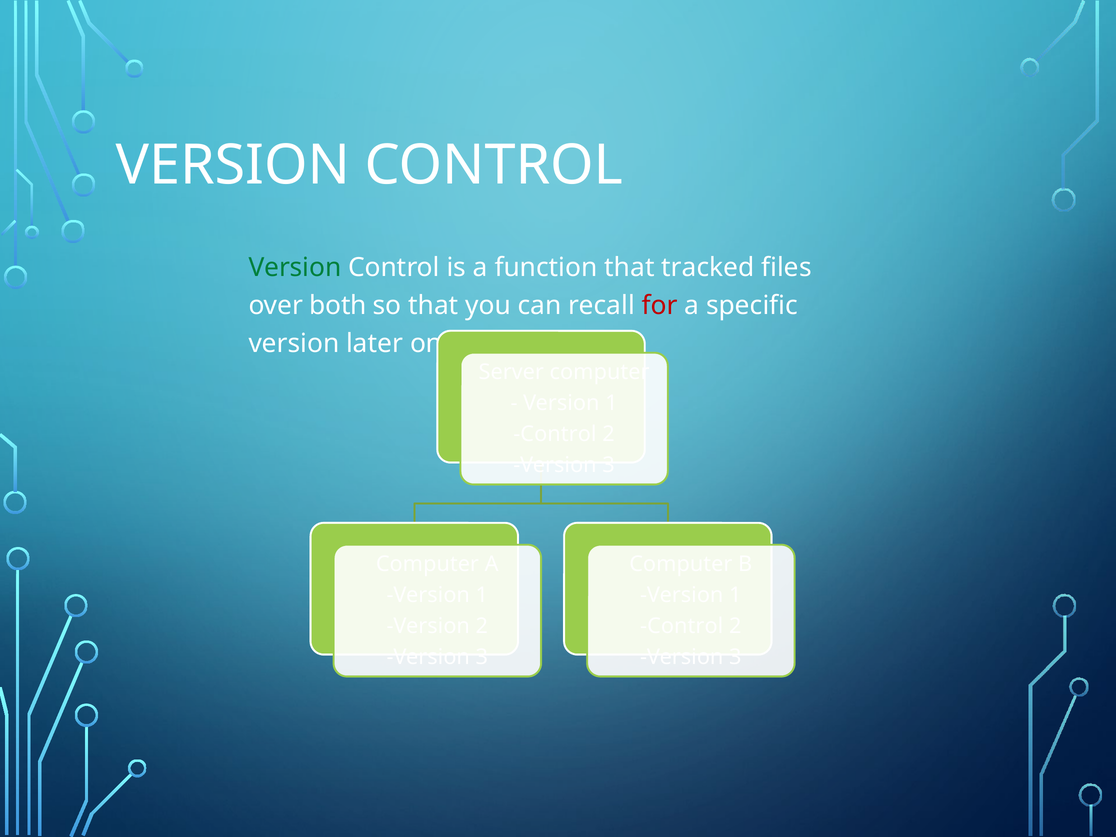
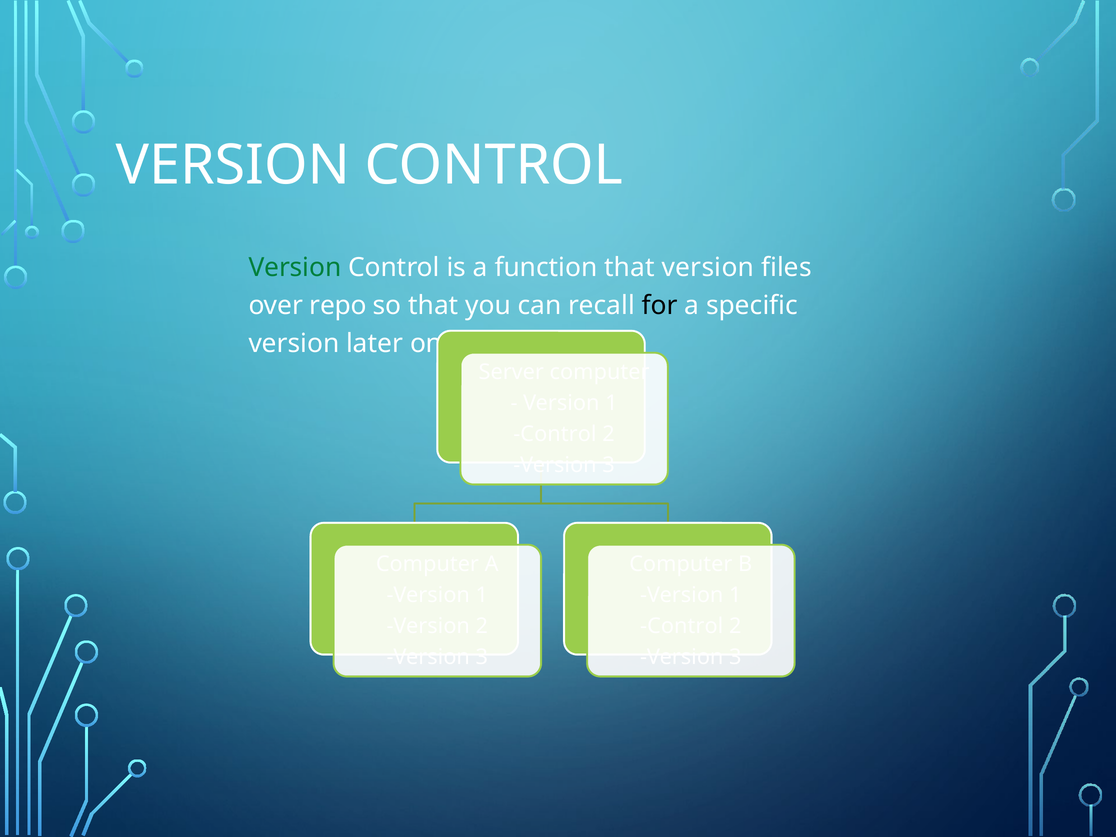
that tracked: tracked -> version
both: both -> repo
for colour: red -> black
